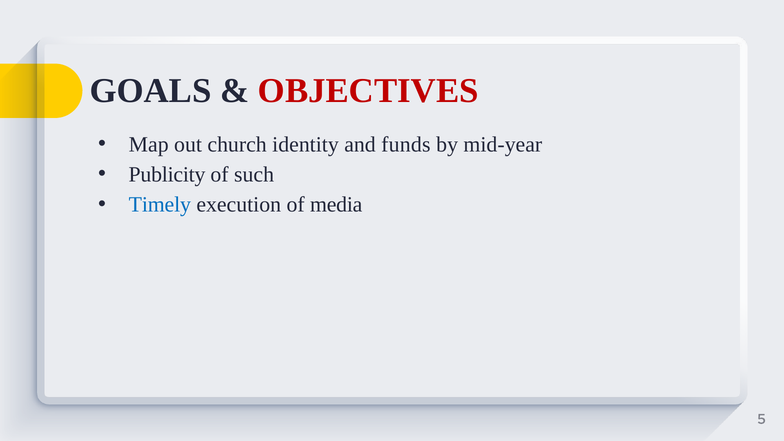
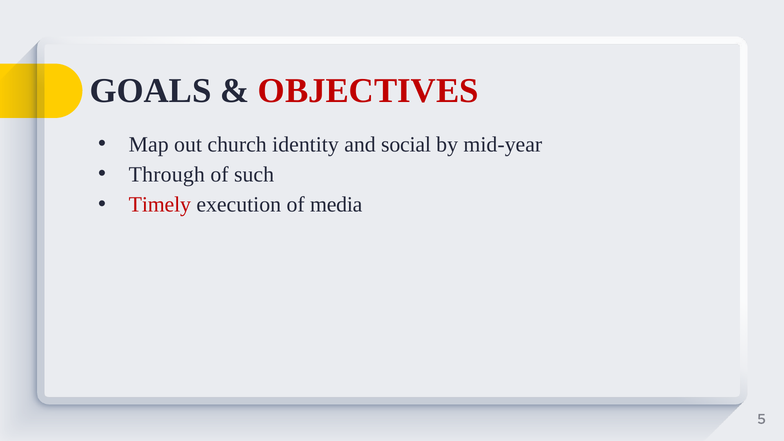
funds: funds -> social
Publicity: Publicity -> Through
Timely colour: blue -> red
